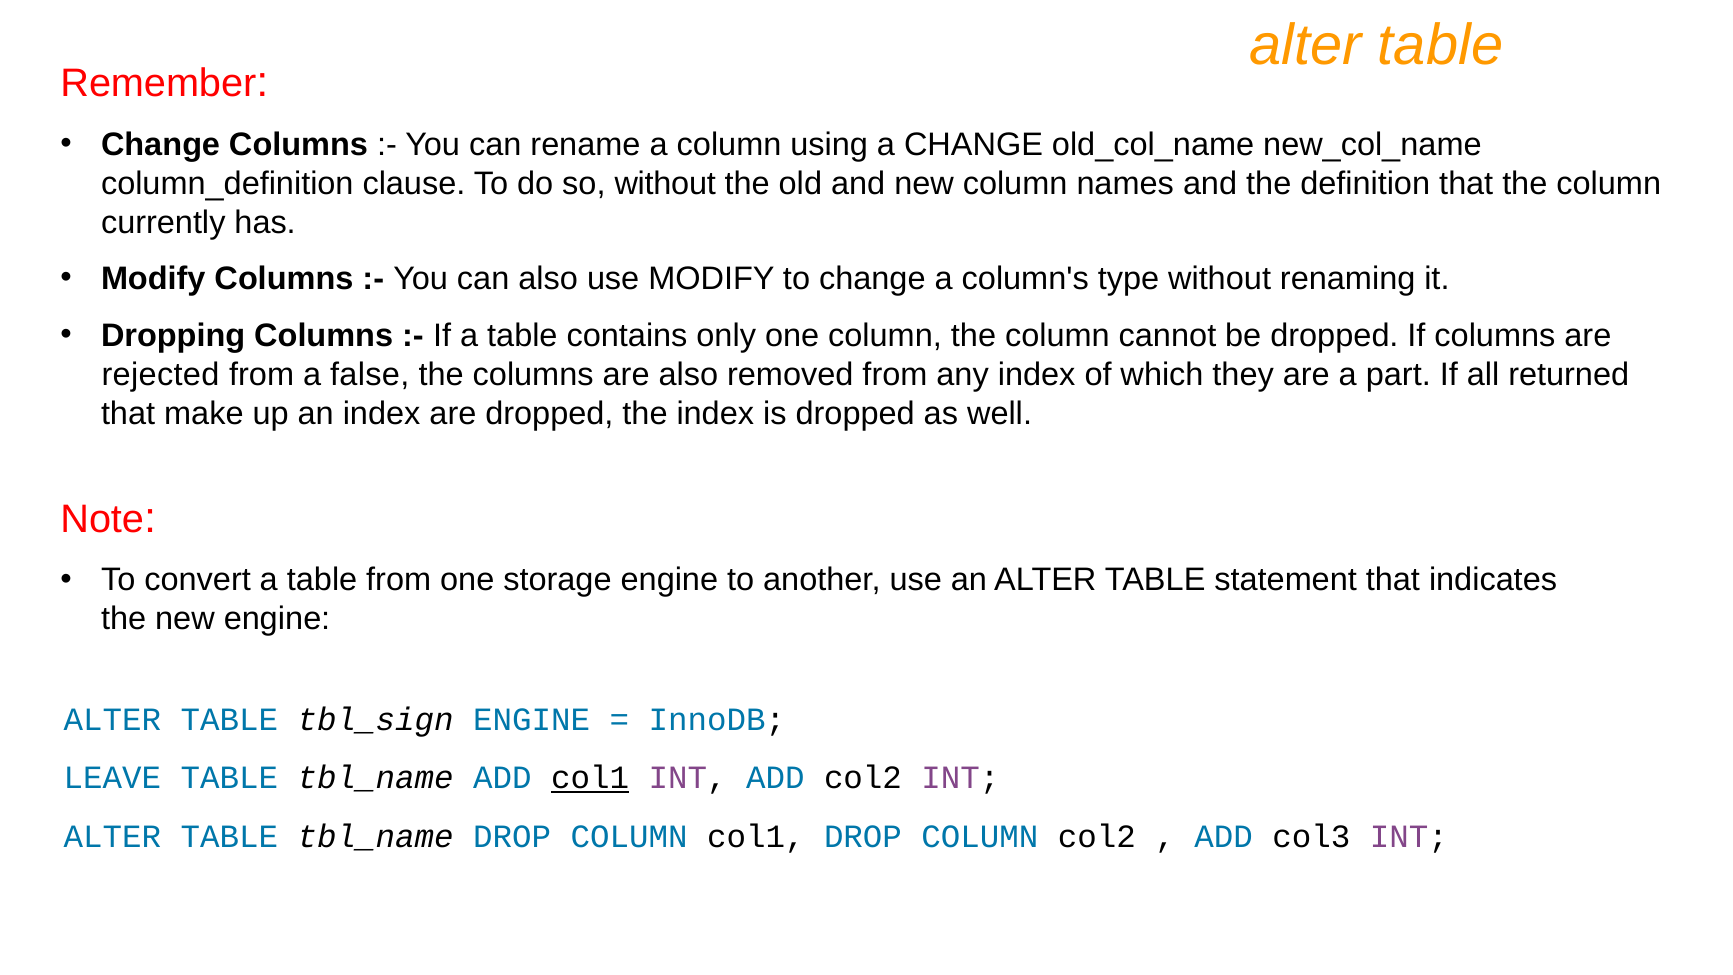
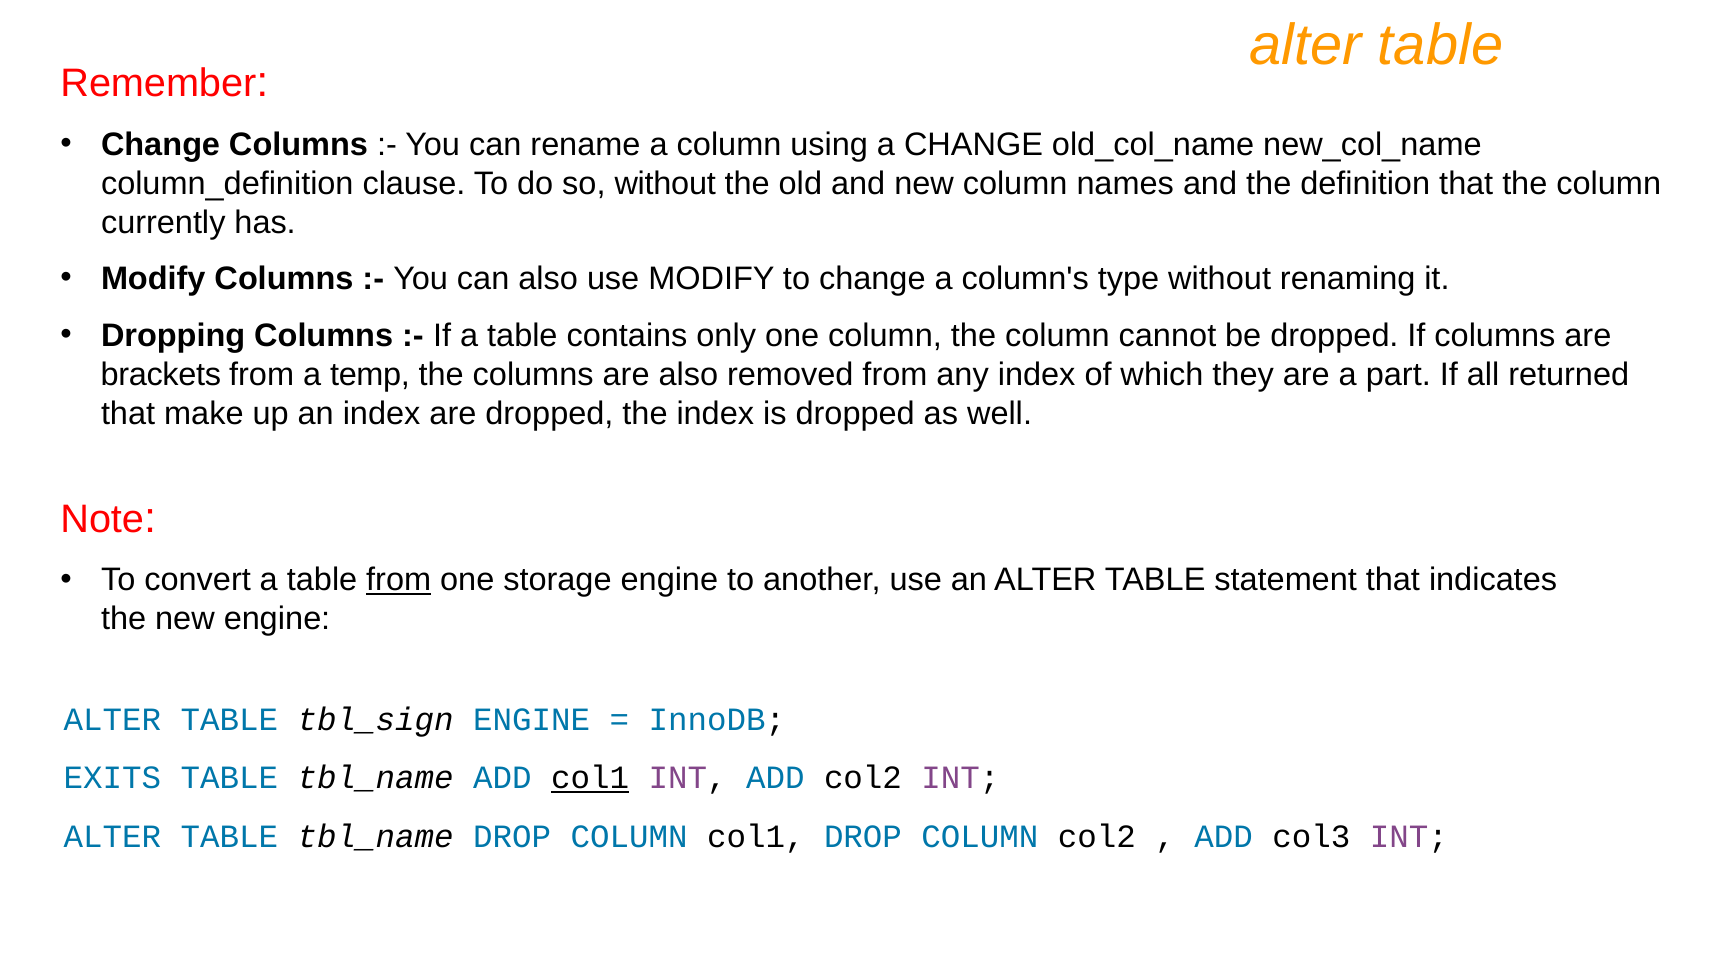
rejected: rejected -> brackets
false: false -> temp
from at (399, 580) underline: none -> present
LEAVE: LEAVE -> EXITS
